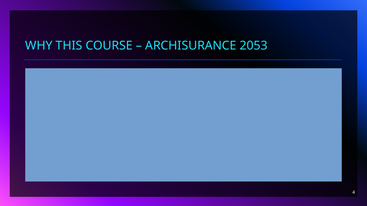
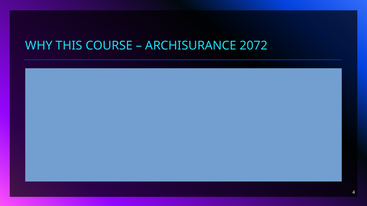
2053: 2053 -> 2072
